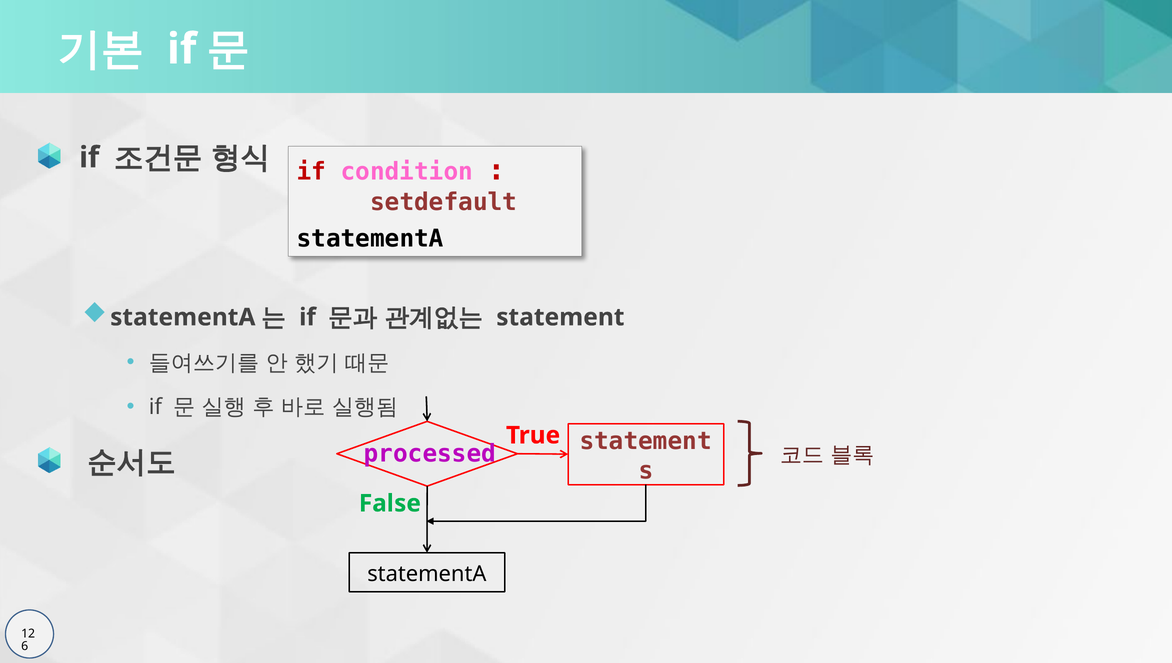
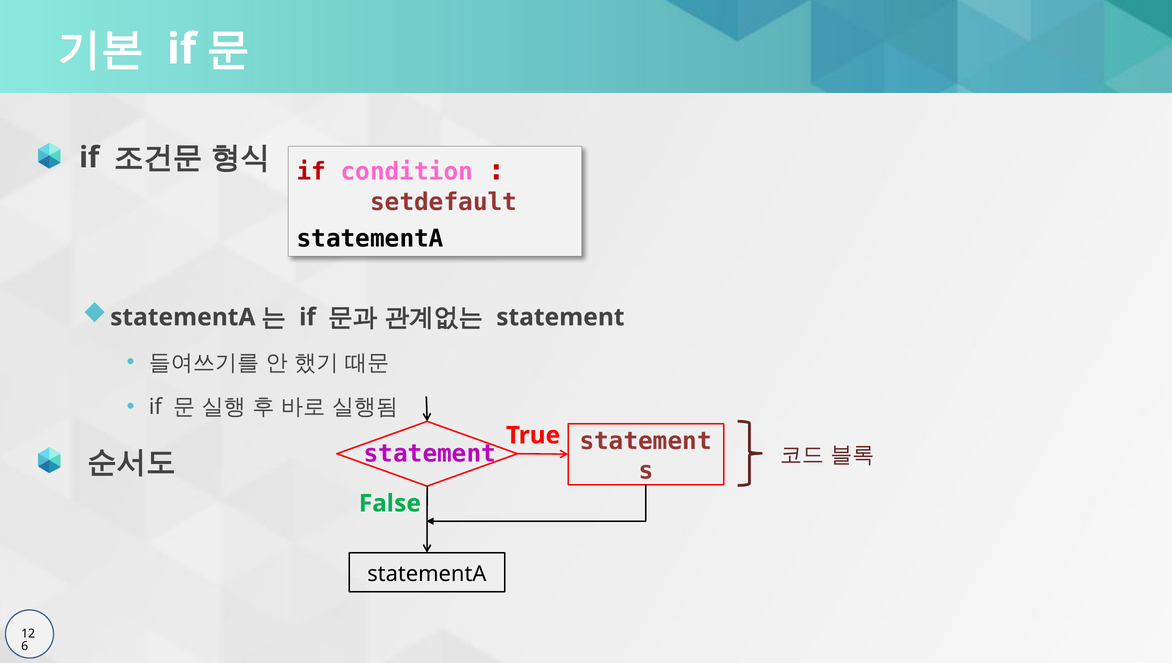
processed at (430, 454): processed -> statement
